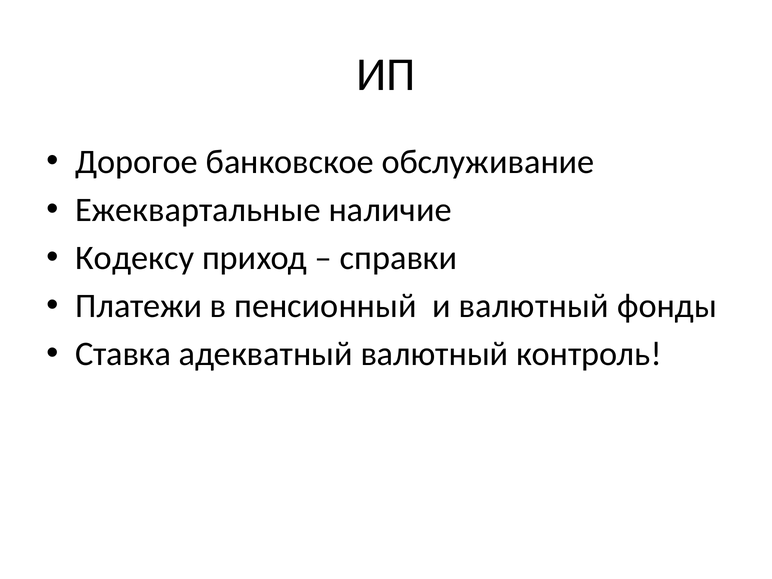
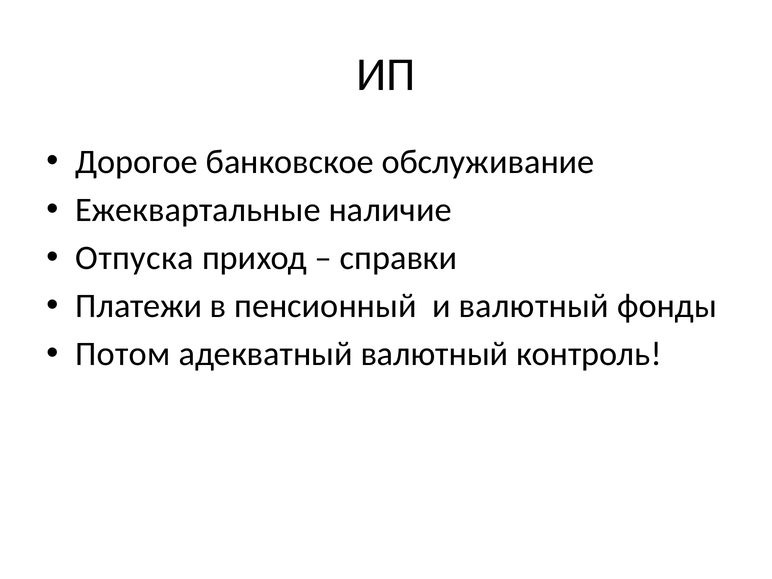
Кодексу: Кодексу -> Отпуска
Ставка: Ставка -> Потом
